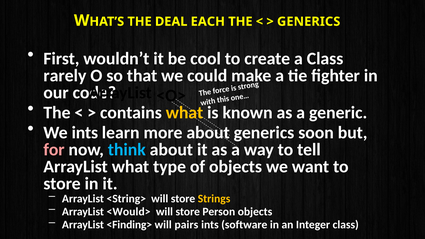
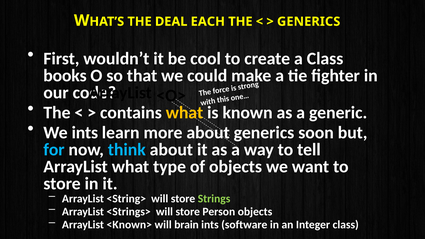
rarely: rarely -> books
for colour: pink -> light blue
Strings colour: yellow -> light green
<Would>: <Would> -> <Strings>
<Finding>: <Finding> -> <Known>
pairs: pairs -> brain
